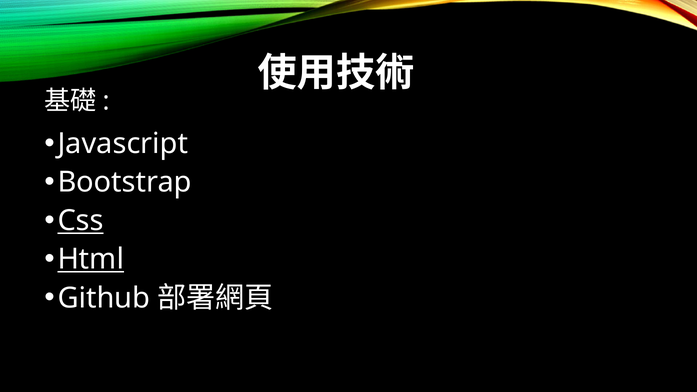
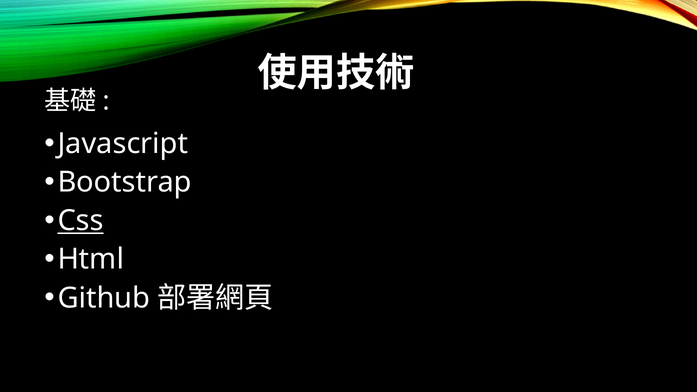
Html underline: present -> none
